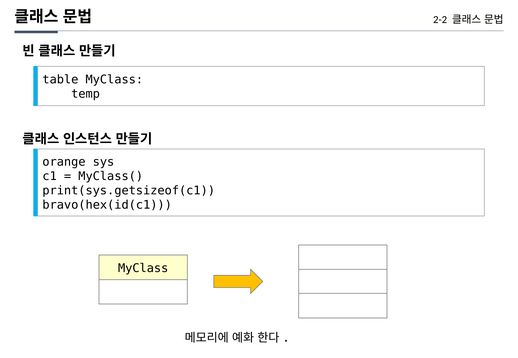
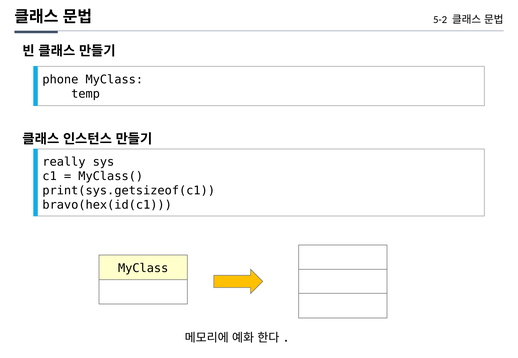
2-2: 2-2 -> 5-2
table: table -> phone
orange: orange -> really
